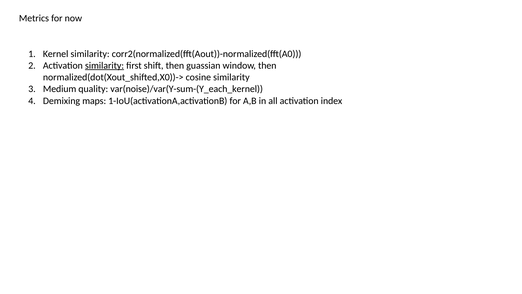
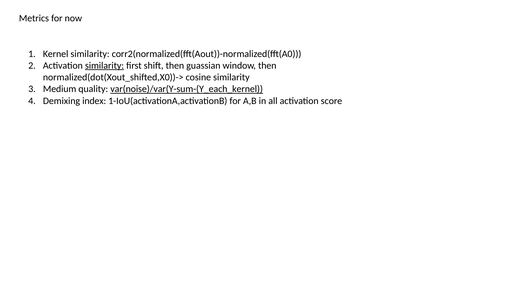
var(noise)/var(Y-sum-(Y_each_kernel underline: none -> present
maps: maps -> index
index: index -> score
